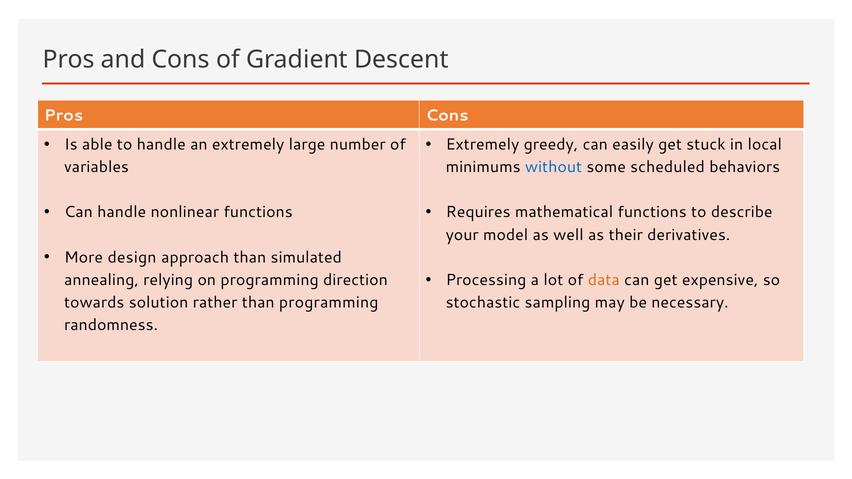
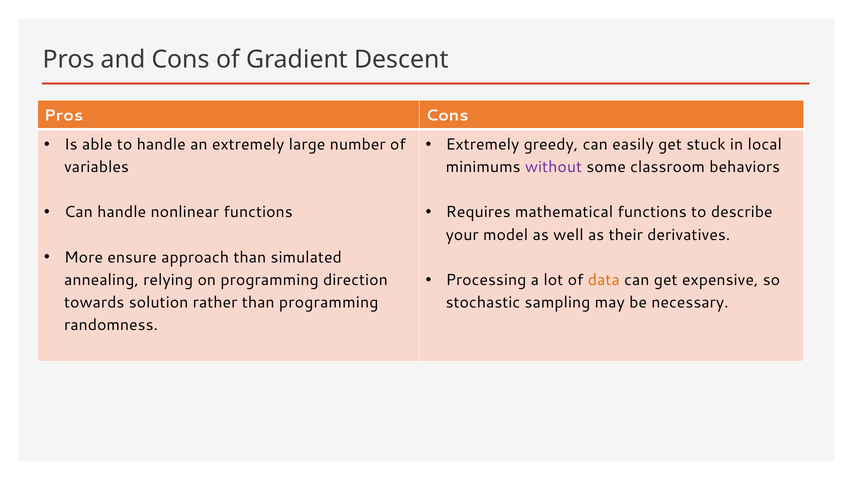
without colour: blue -> purple
scheduled: scheduled -> classroom
design: design -> ensure
